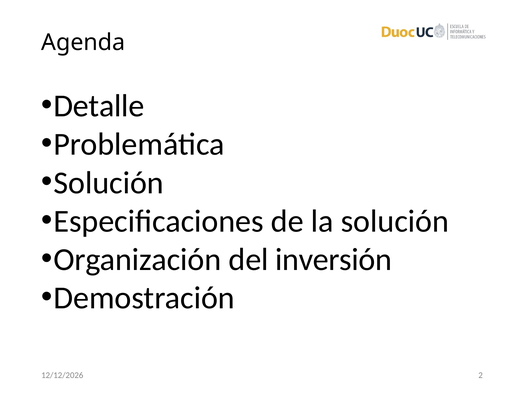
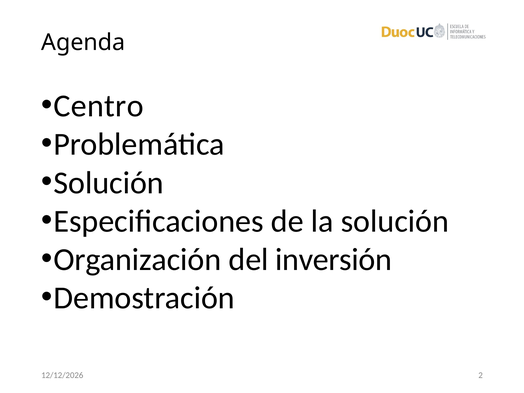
Detalle: Detalle -> Centro
